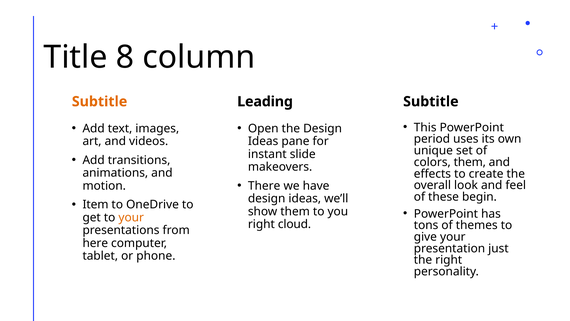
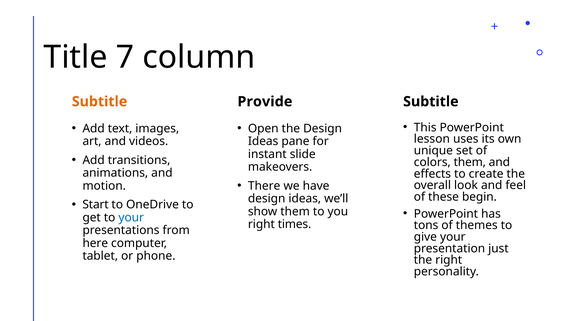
8: 8 -> 7
Leading: Leading -> Provide
period: period -> lesson
Item: Item -> Start
your at (131, 217) colour: orange -> blue
cloud: cloud -> times
